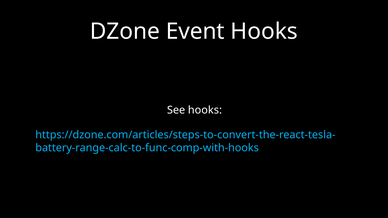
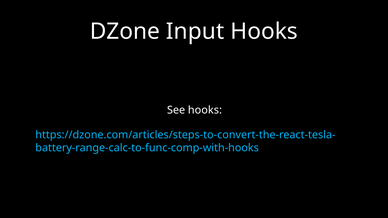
Event: Event -> Input
